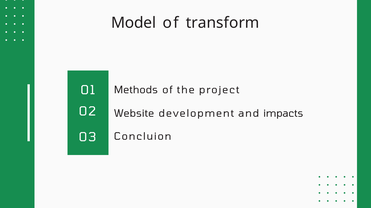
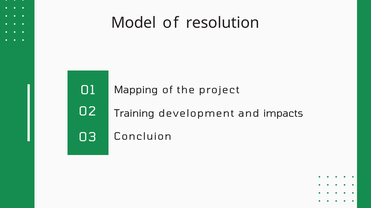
transform: transform -> resolution
Methods: Methods -> Mapping
Website: Website -> Training
